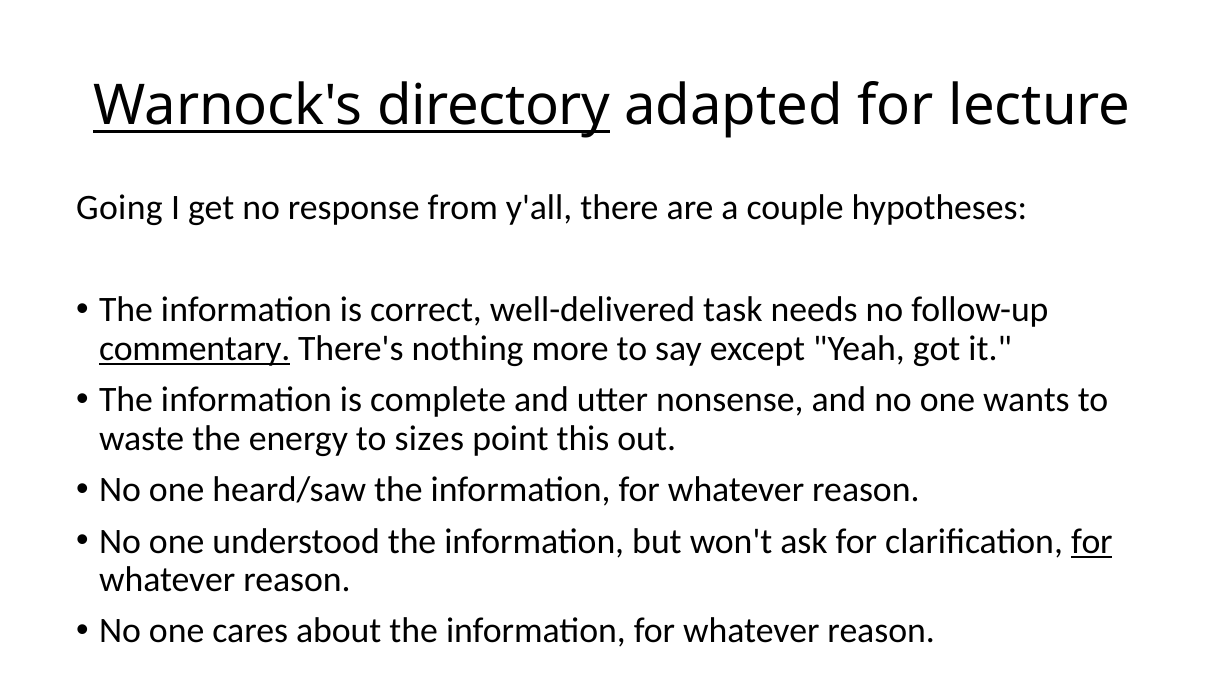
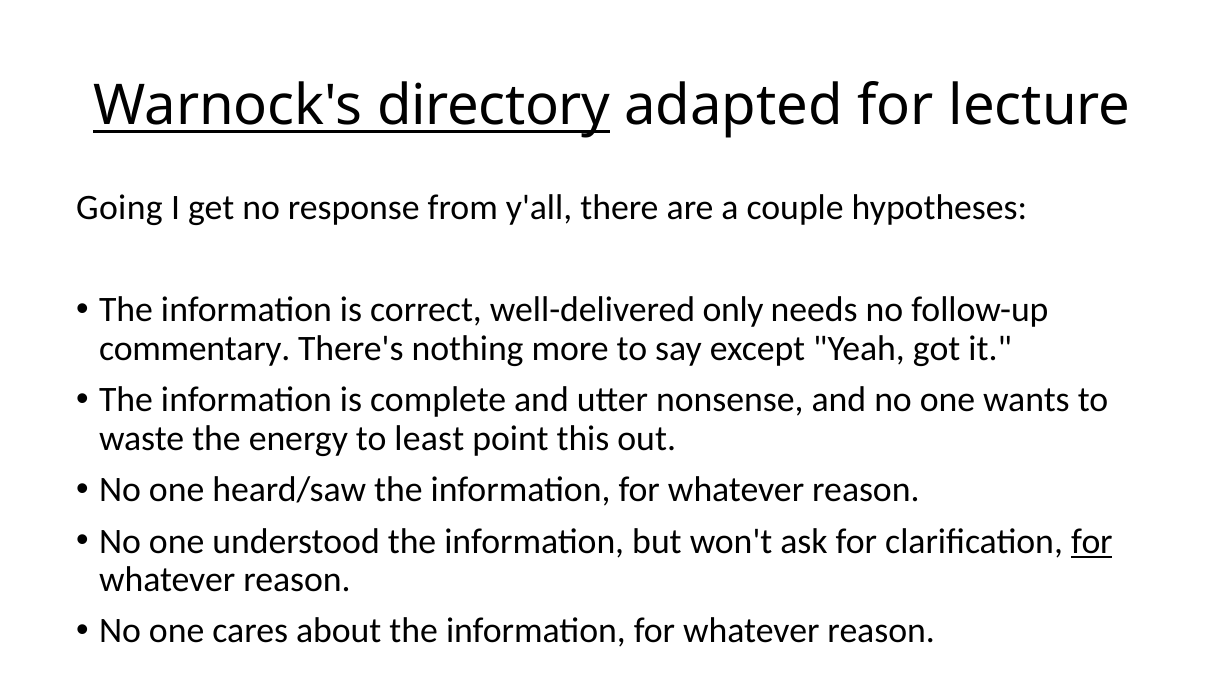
task: task -> only
commentary underline: present -> none
sizes: sizes -> least
